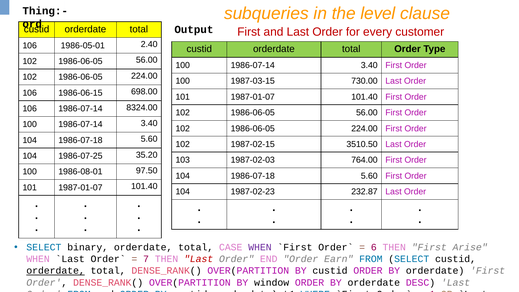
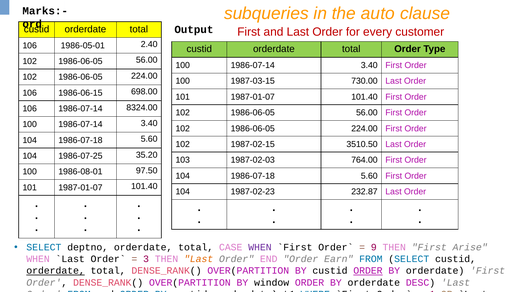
level: level -> auto
Thing:-: Thing:- -> Marks:-
binary: binary -> deptno
6: 6 -> 9
7: 7 -> 3
Last at (199, 259) colour: red -> orange
ORDER at (368, 271) underline: none -> present
